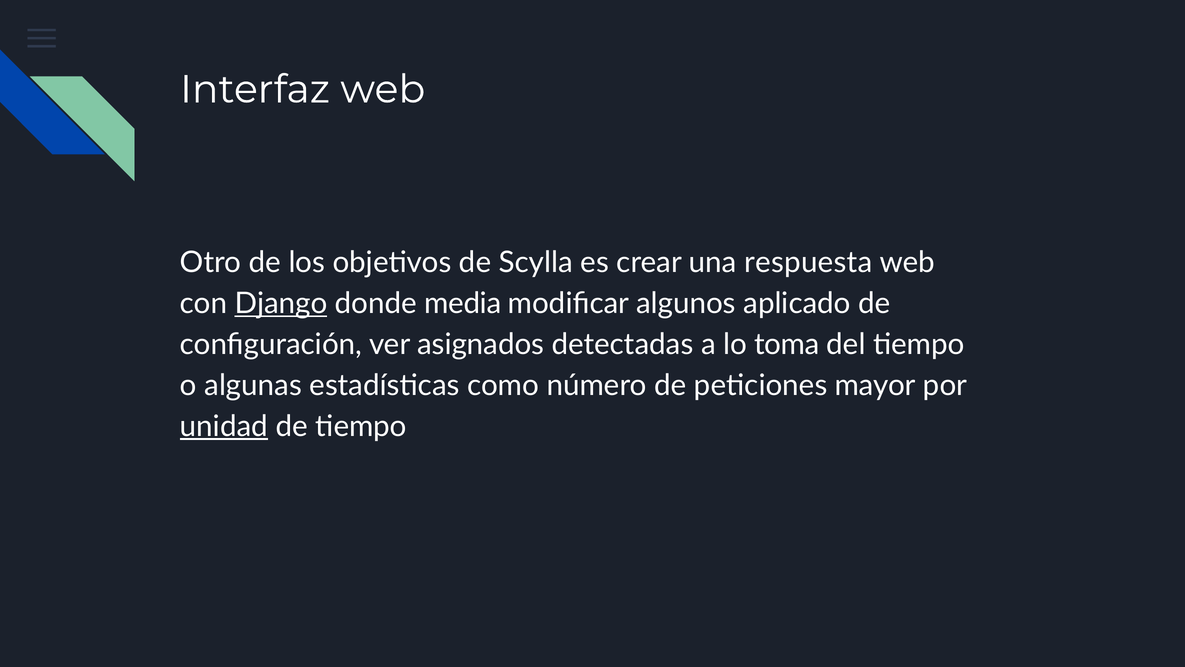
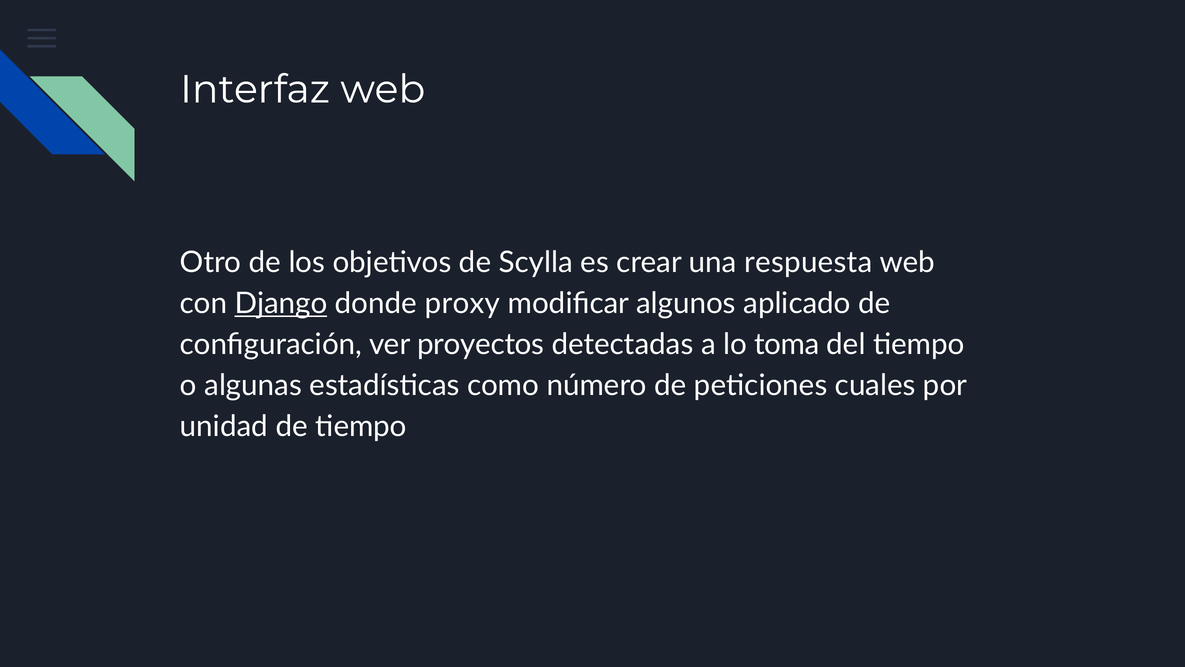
media: media -> proxy
asignados: asignados -> proyectos
mayor: mayor -> cuales
unidad underline: present -> none
